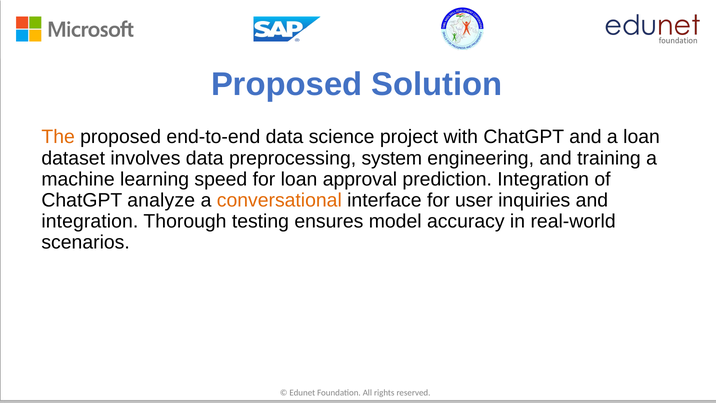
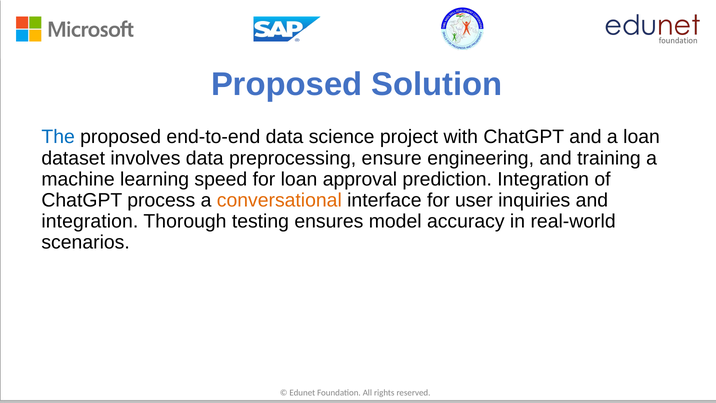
The colour: orange -> blue
system: system -> ensure
analyze: analyze -> process
